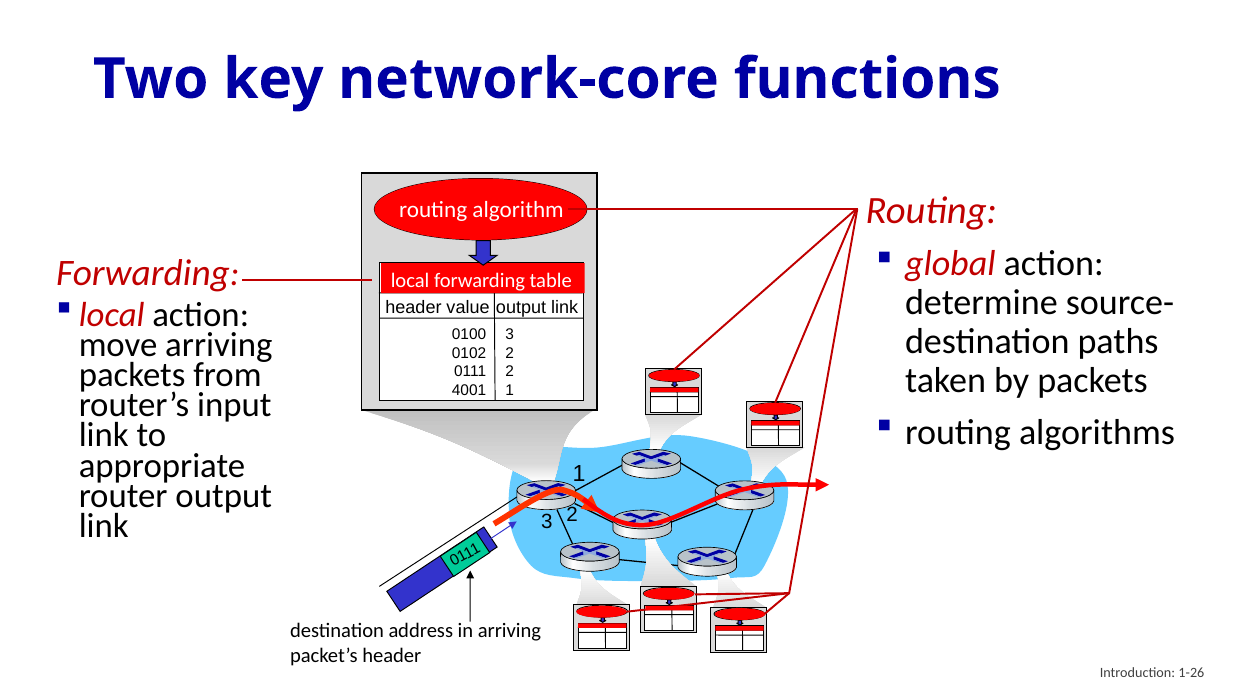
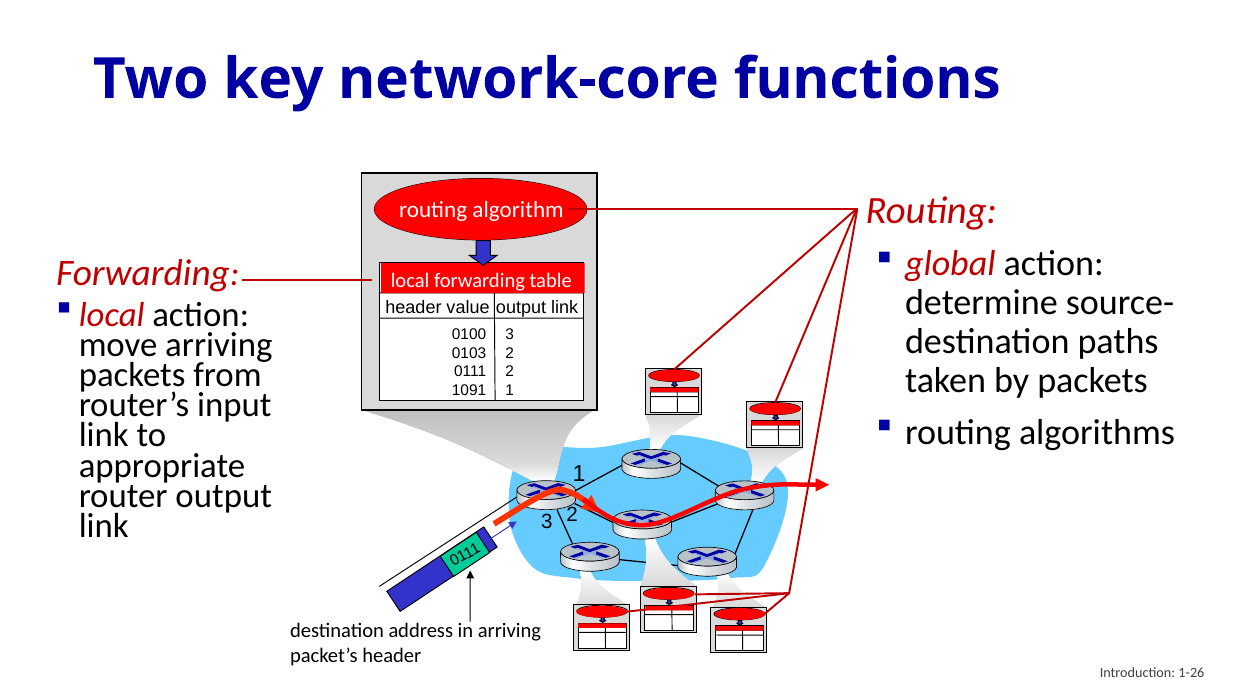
0102: 0102 -> 0103
4001: 4001 -> 1091
